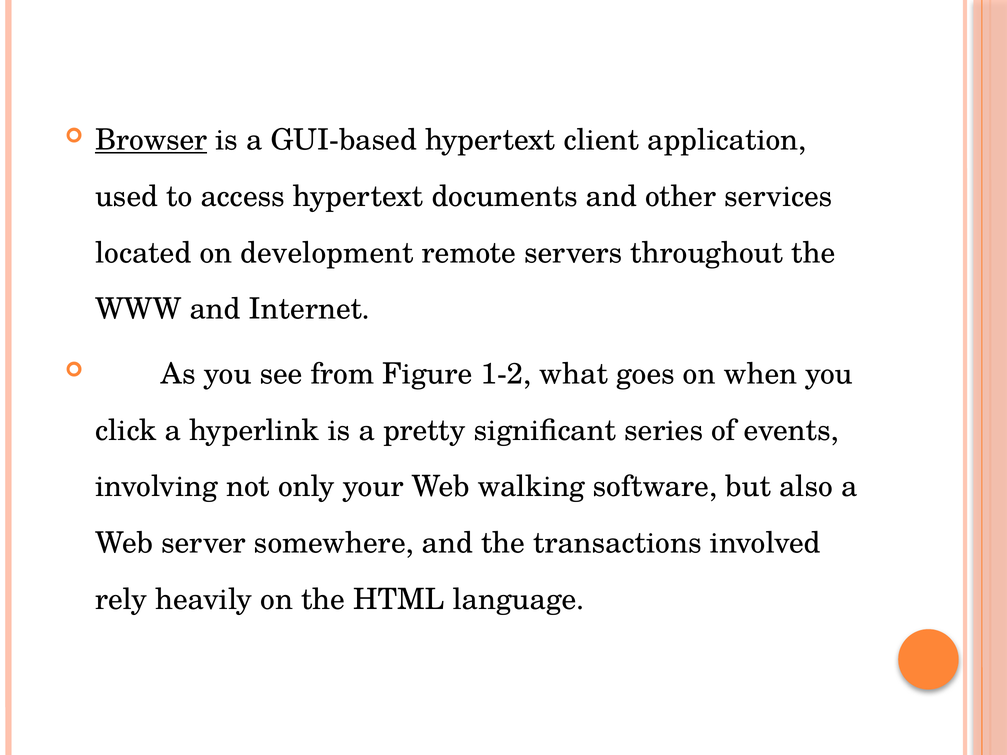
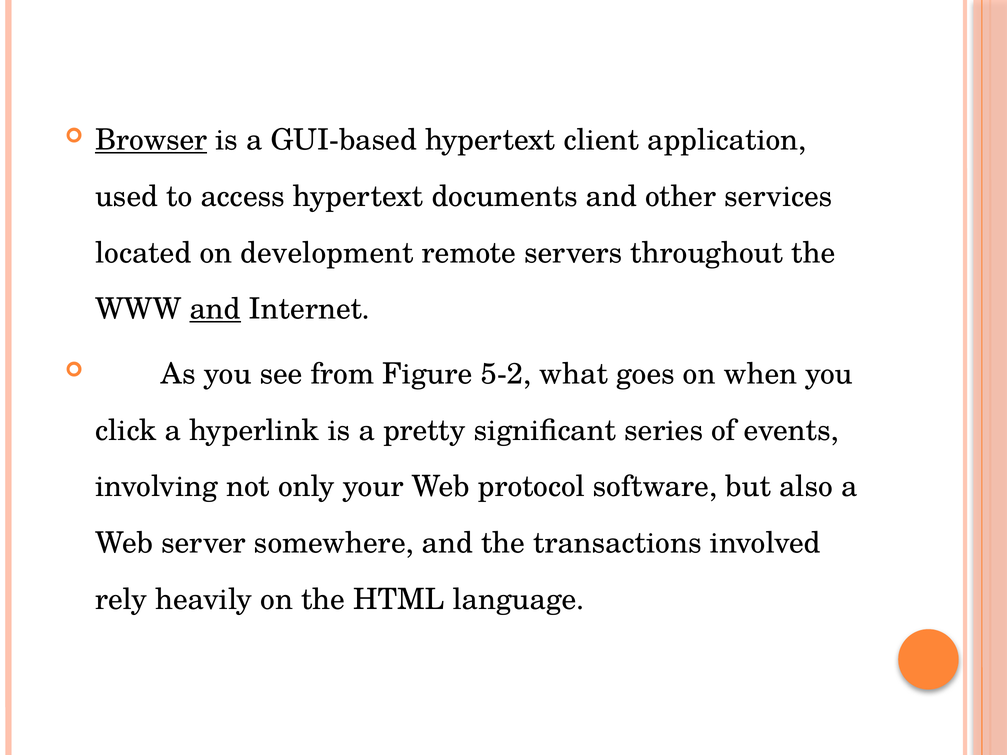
and at (215, 309) underline: none -> present
1-2: 1-2 -> 5-2
walking: walking -> protocol
